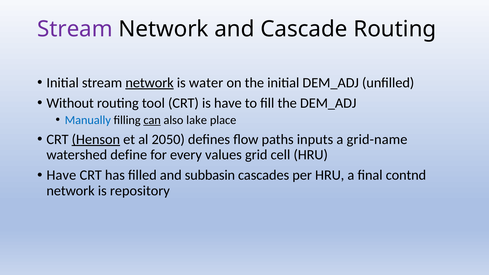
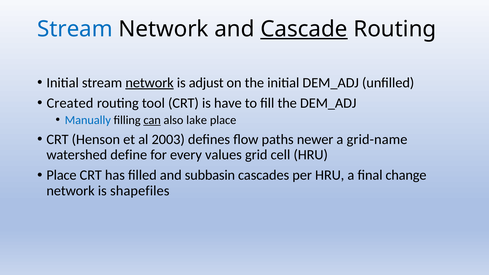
Stream at (75, 29) colour: purple -> blue
Cascade underline: none -> present
water: water -> adjust
Without: Without -> Created
Henson underline: present -> none
2050: 2050 -> 2003
inputs: inputs -> newer
Have at (61, 175): Have -> Place
contnd: contnd -> change
repository: repository -> shapefiles
